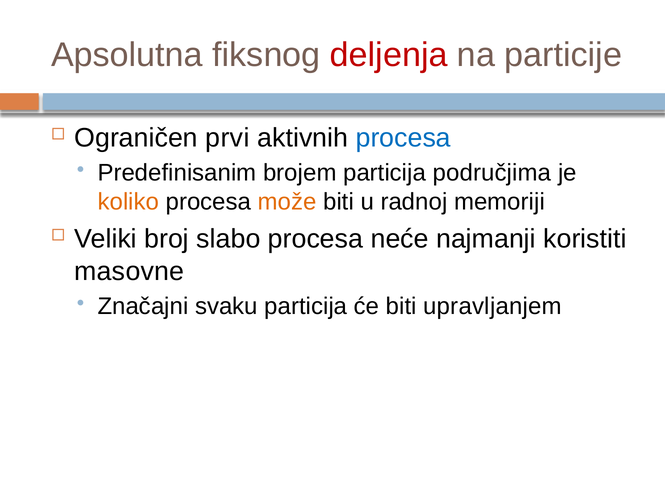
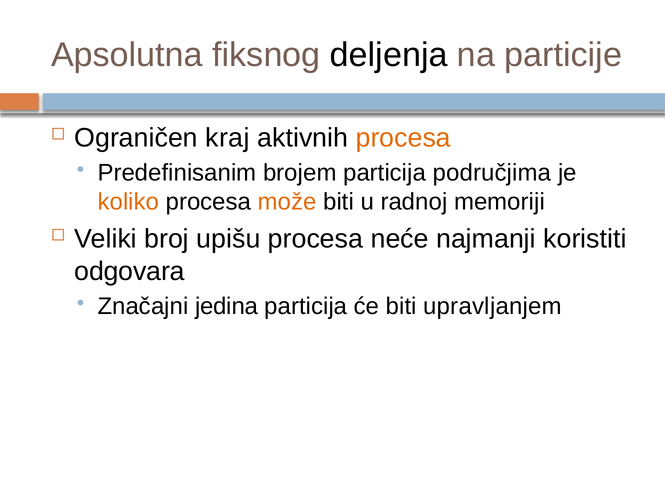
deljenja colour: red -> black
prvi: prvi -> kraj
procesa at (403, 138) colour: blue -> orange
slabo: slabo -> upišu
masovne: masovne -> odgovara
svaku: svaku -> jedina
